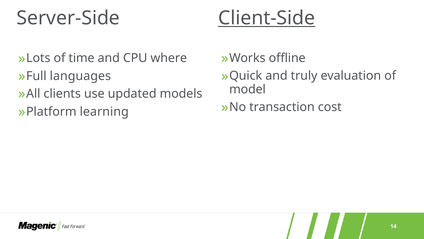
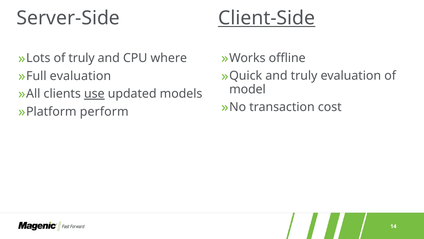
of time: time -> truly
languages at (80, 76): languages -> evaluation
use underline: none -> present
learning: learning -> perform
